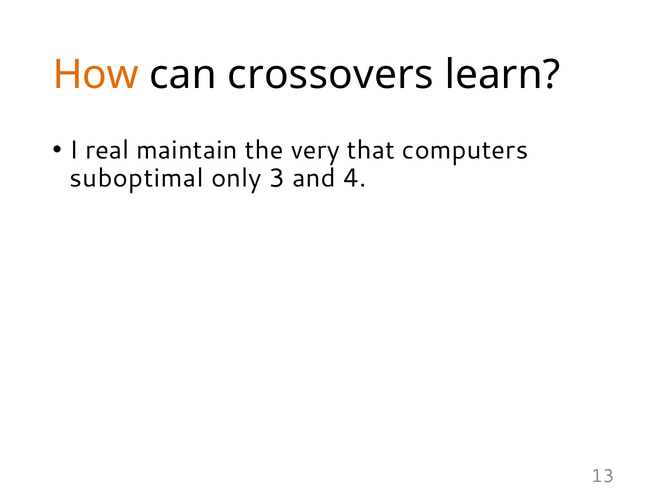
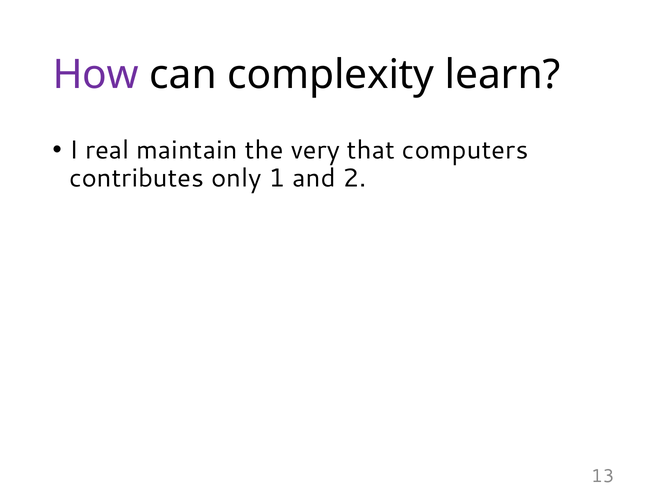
How colour: orange -> purple
crossovers: crossovers -> complexity
suboptimal: suboptimal -> contributes
3: 3 -> 1
4: 4 -> 2
